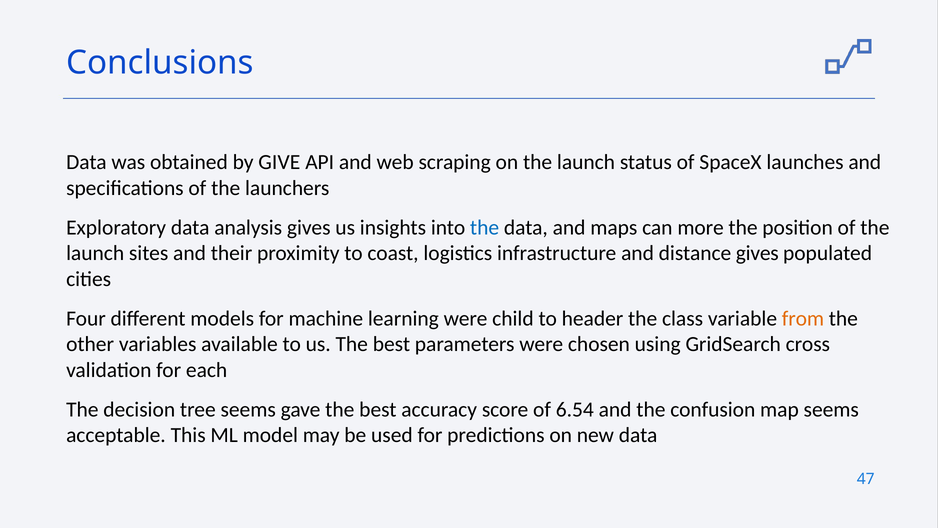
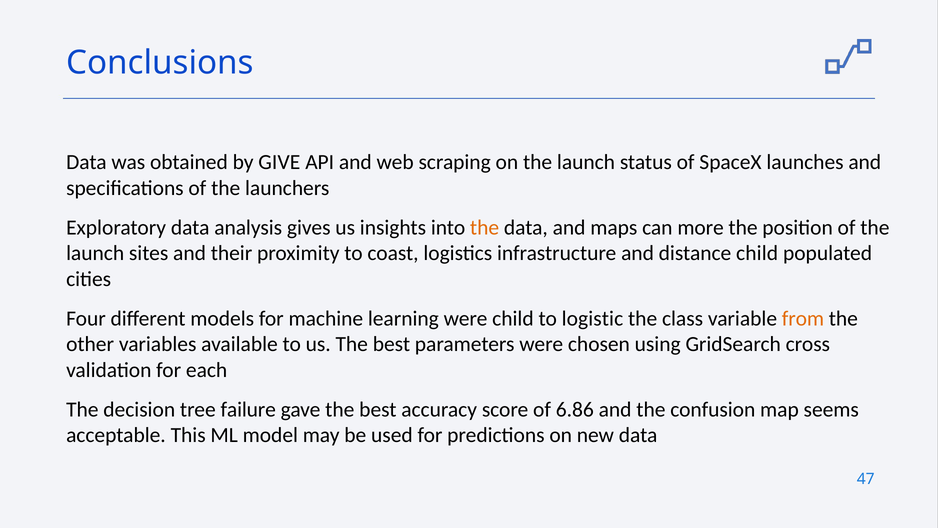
the at (485, 227) colour: blue -> orange
distance gives: gives -> child
header: header -> logistic
tree seems: seems -> failure
6.54: 6.54 -> 6.86
